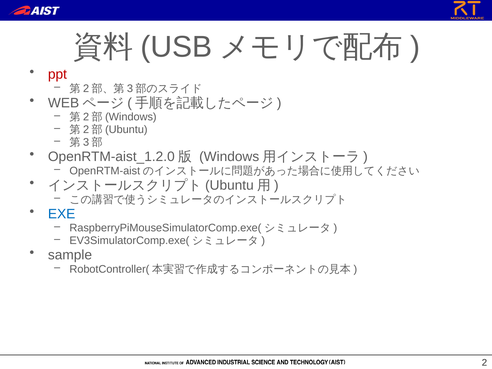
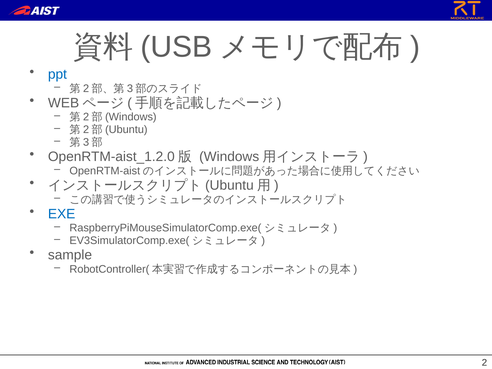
ppt colour: red -> blue
